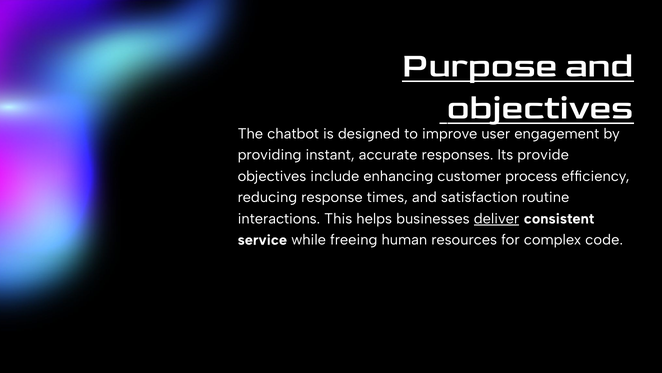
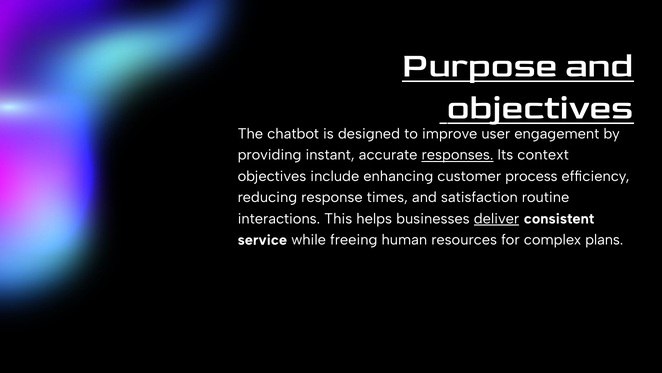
responses underline: none -> present
provide: provide -> context
code: code -> plans
